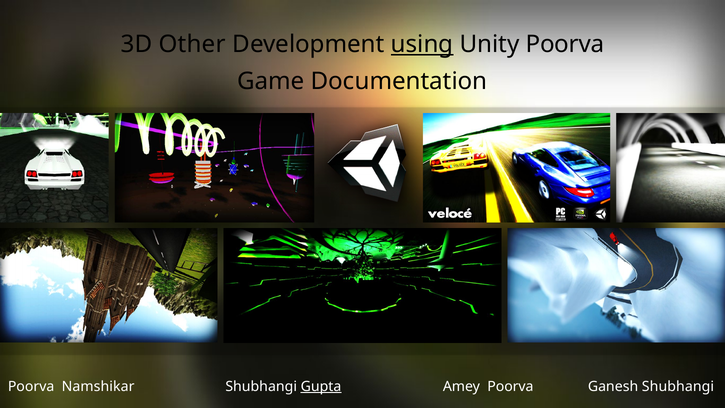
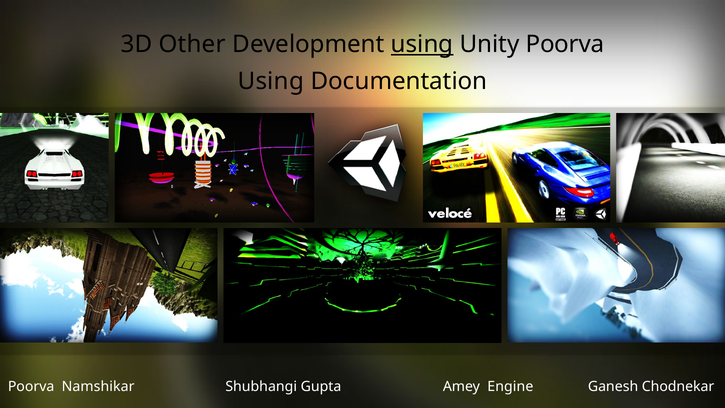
Game at (271, 81): Game -> Using
Gupta underline: present -> none
Amey Poorva: Poorva -> Engine
Ganesh Shubhangi: Shubhangi -> Chodnekar
